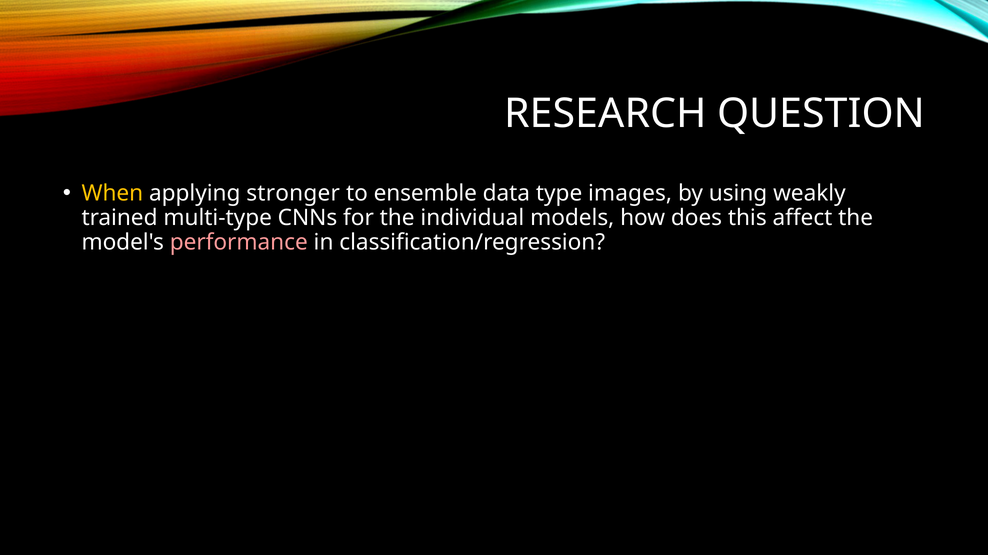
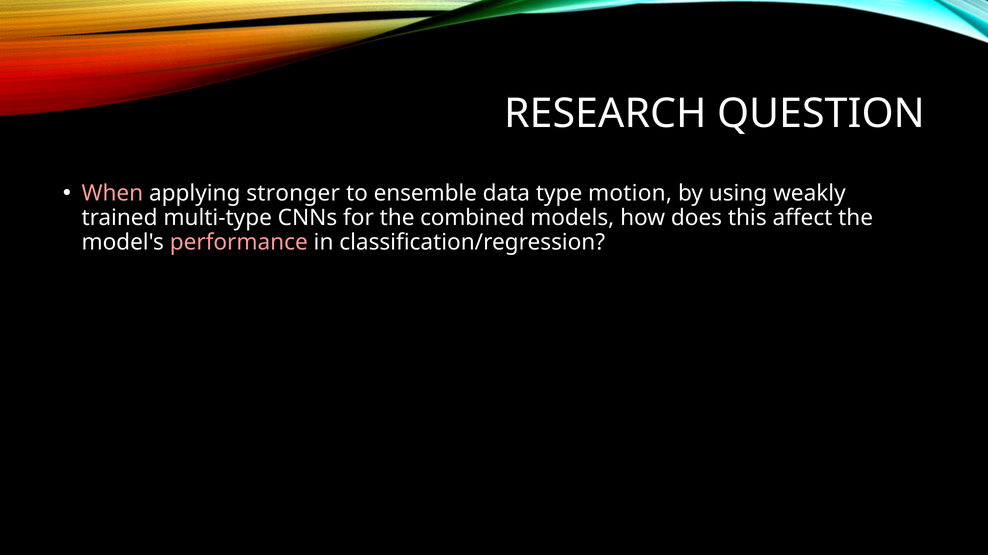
When colour: yellow -> pink
images: images -> motion
individual: individual -> combined
